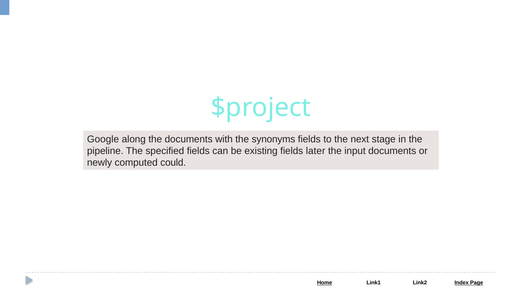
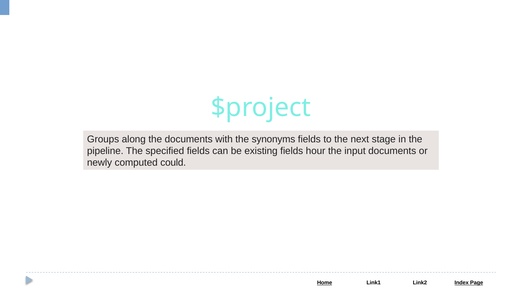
Google: Google -> Groups
later: later -> hour
